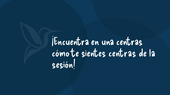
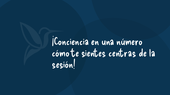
¡Encuentra: ¡Encuentra -> ¡Conciencia
una centras: centras -> número
